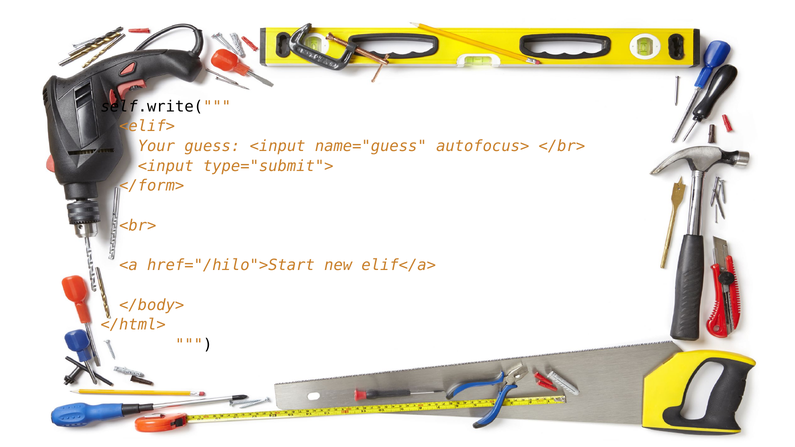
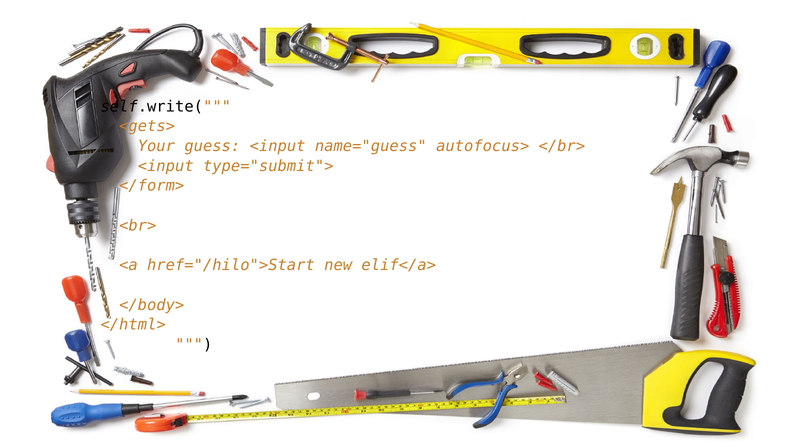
<elif>: <elif> -> <gets>
